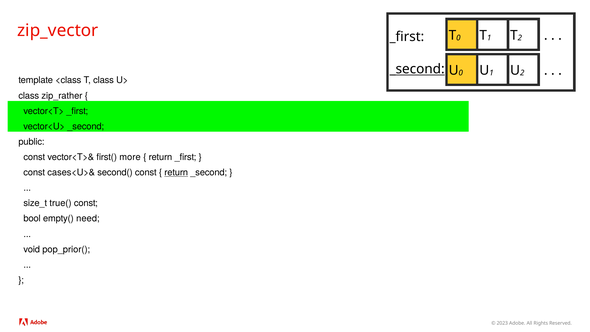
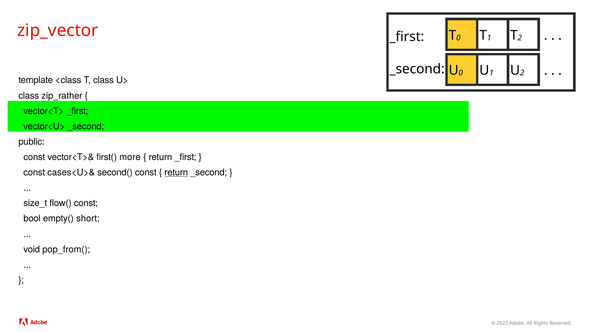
_second at (417, 69) underline: present -> none
true(: true( -> flow(
need: need -> short
pop_prior(: pop_prior( -> pop_from(
